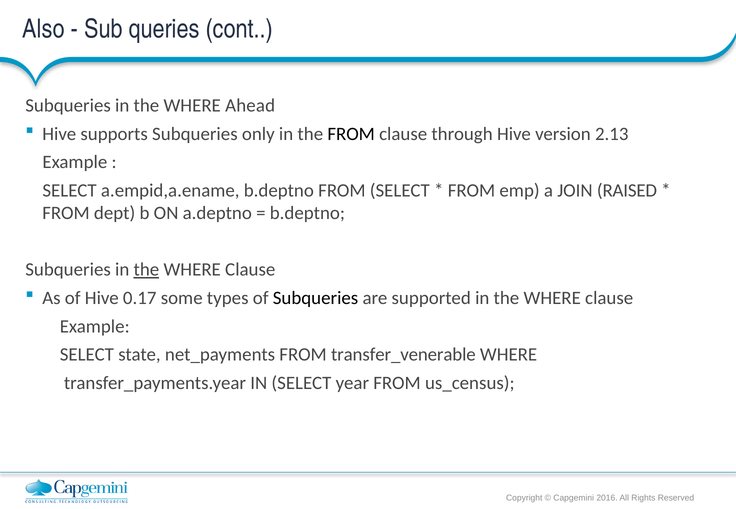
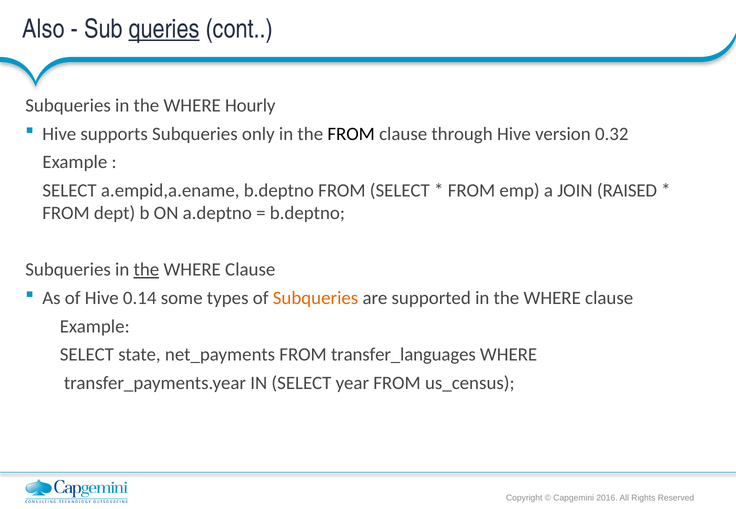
queries underline: none -> present
Ahead: Ahead -> Hourly
2.13: 2.13 -> 0.32
0.17: 0.17 -> 0.14
Subqueries at (316, 298) colour: black -> orange
transfer_venerable: transfer_venerable -> transfer_languages
